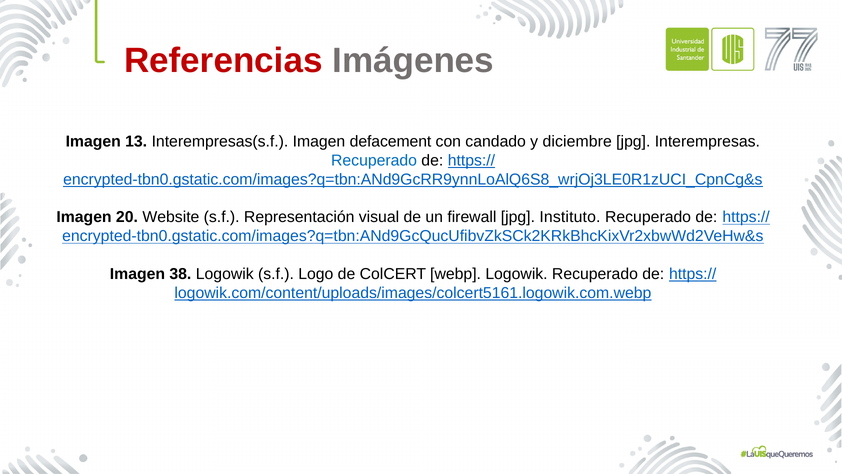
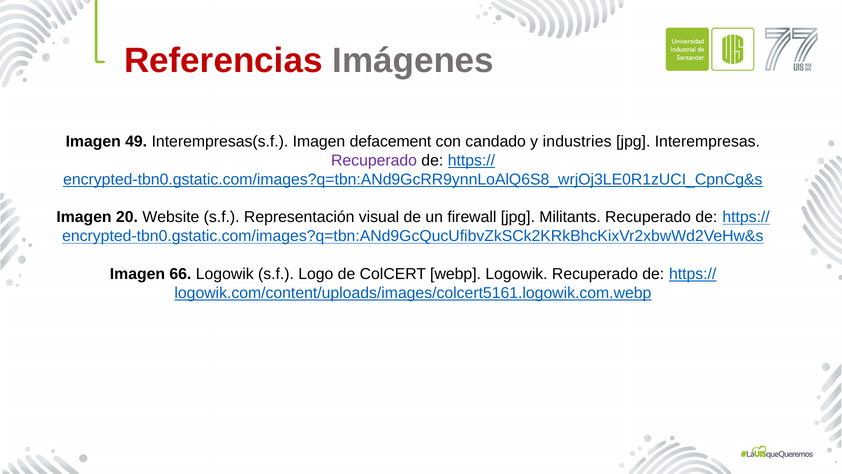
13: 13 -> 49
diciembre: diciembre -> industries
Recuperado at (374, 160) colour: blue -> purple
Instituto: Instituto -> Militants
38: 38 -> 66
